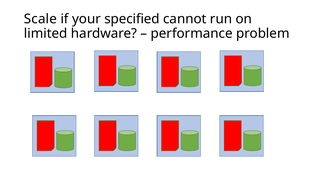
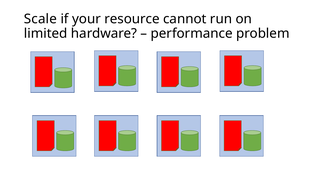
specified: specified -> resource
